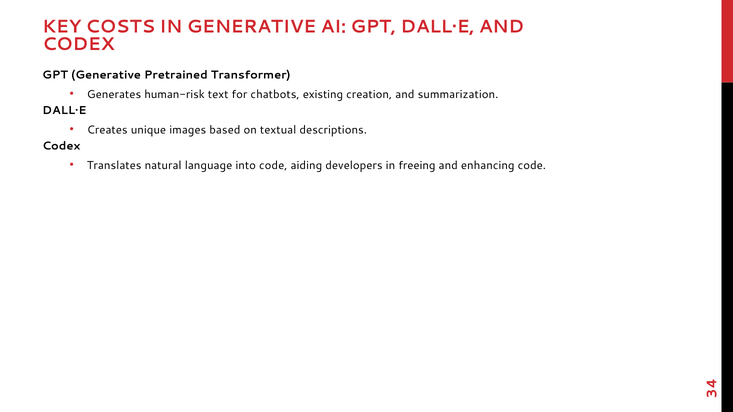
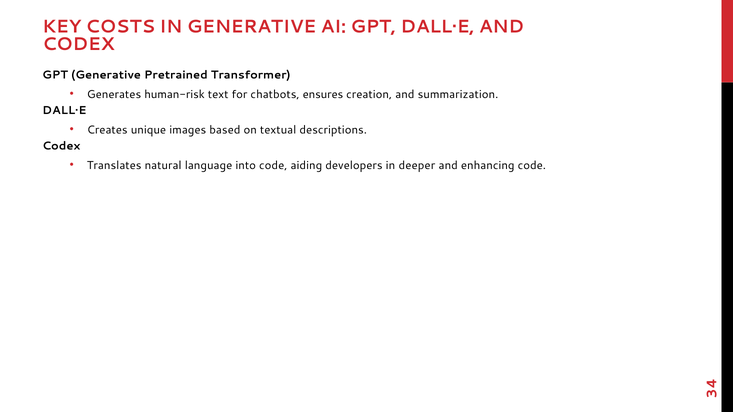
existing: existing -> ensures
freeing: freeing -> deeper
